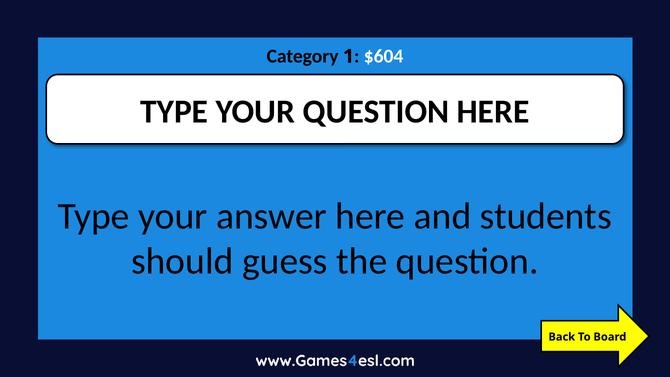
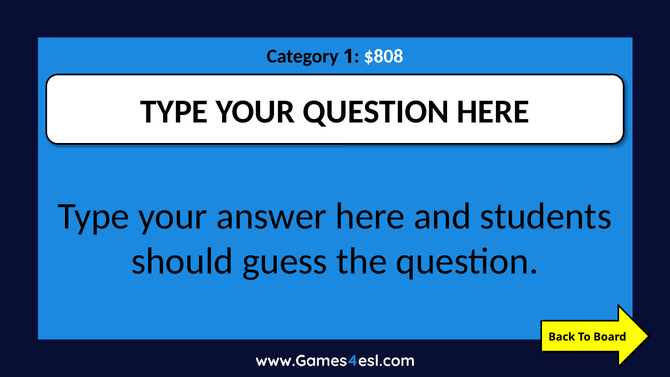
$604: $604 -> $808
